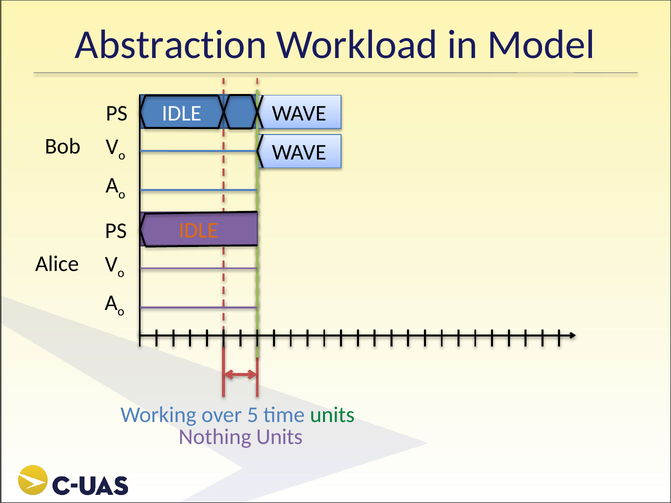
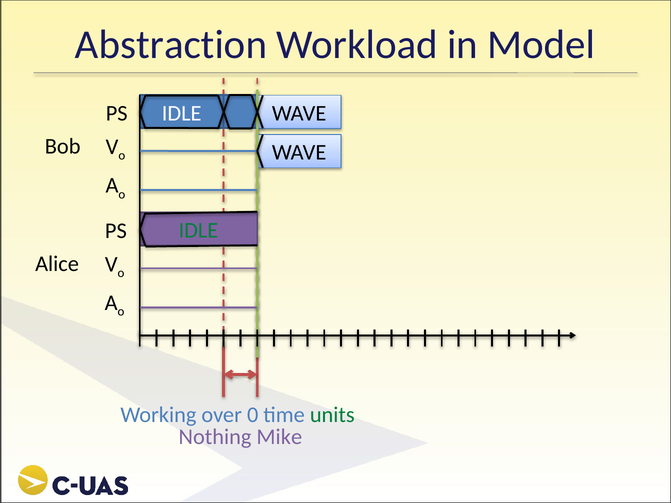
IDLE at (198, 231) colour: orange -> green
5: 5 -> 0
Nothing Units: Units -> Mike
